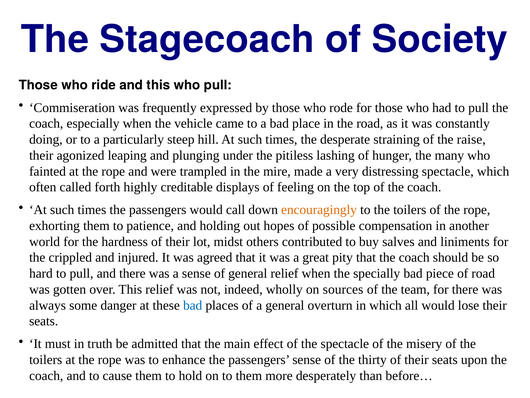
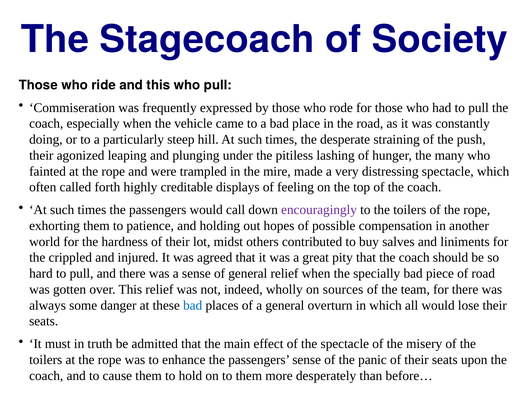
raise: raise -> push
encouragingly colour: orange -> purple
thirty: thirty -> panic
